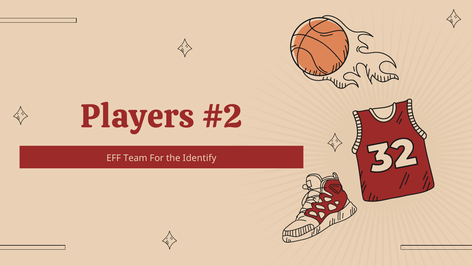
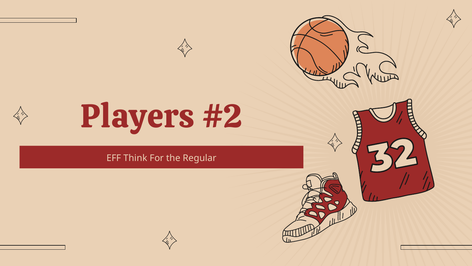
Team: Team -> Think
Identify: Identify -> Regular
